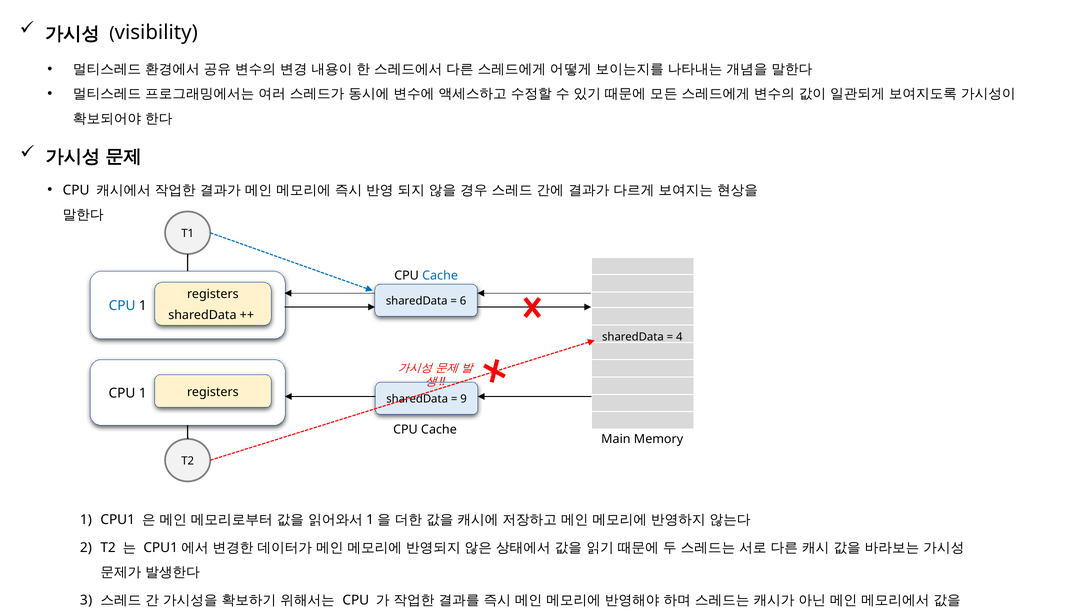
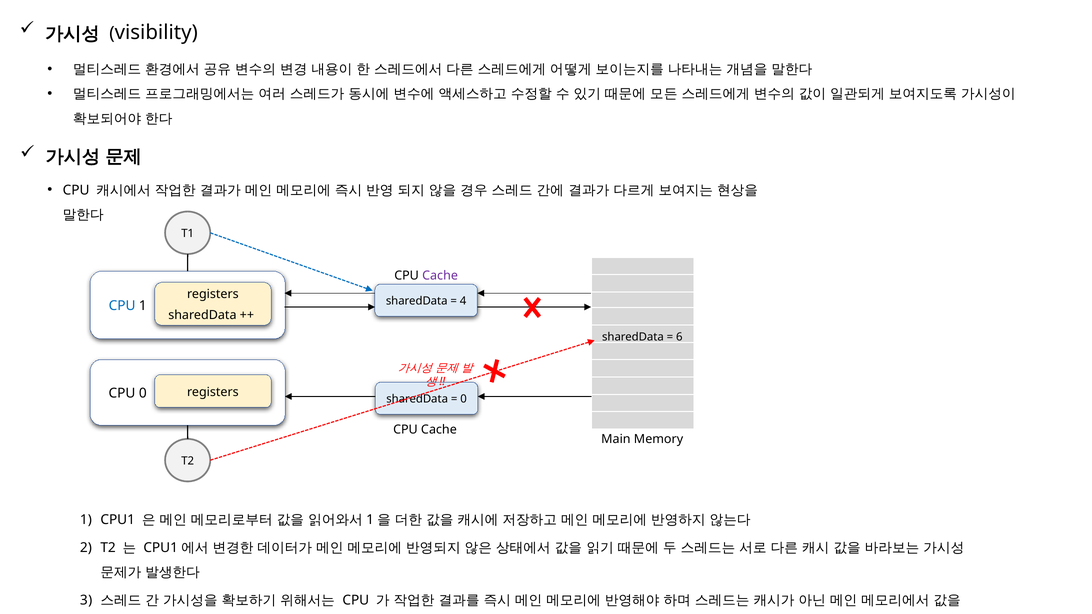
Cache at (440, 276) colour: blue -> purple
6: 6 -> 4
4: 4 -> 6
1 at (143, 393): 1 -> 0
9 at (464, 399): 9 -> 0
